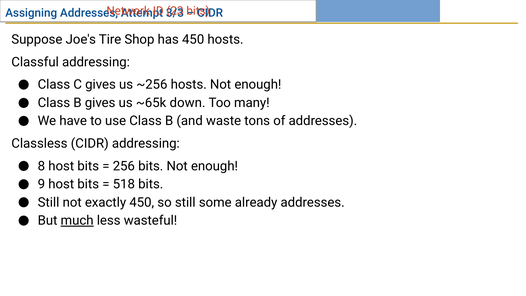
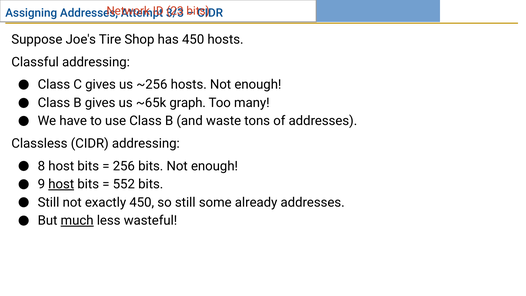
down: down -> graph
host at (61, 184) underline: none -> present
518: 518 -> 552
